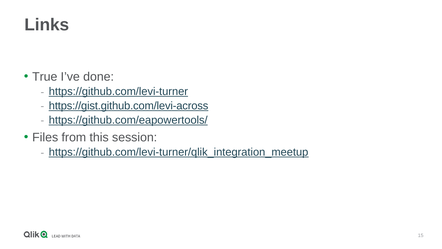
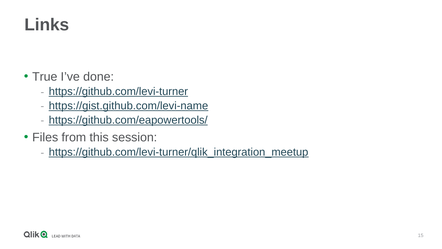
https://gist.github.com/levi-across: https://gist.github.com/levi-across -> https://gist.github.com/levi-name
